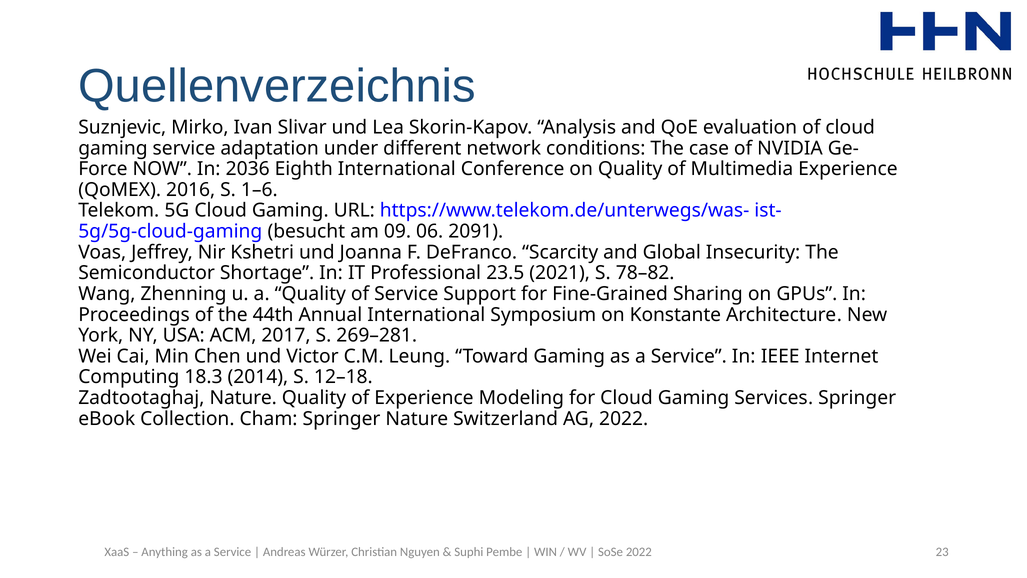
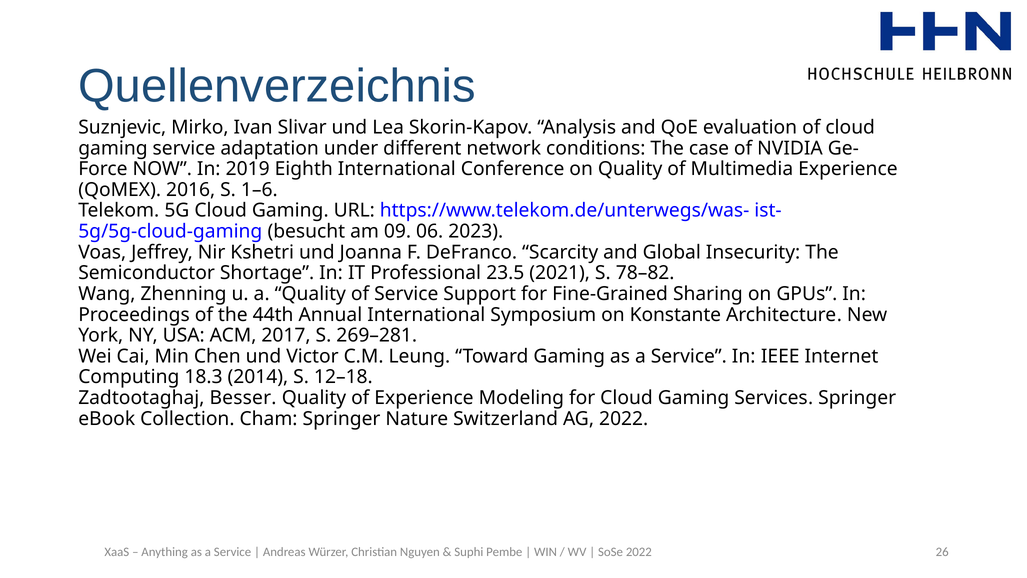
2036: 2036 -> 2019
2091: 2091 -> 2023
Zadtootaghaj Nature: Nature -> Besser
23: 23 -> 26
